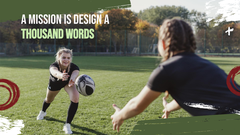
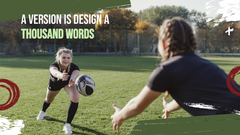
MISSION: MISSION -> VERSION
